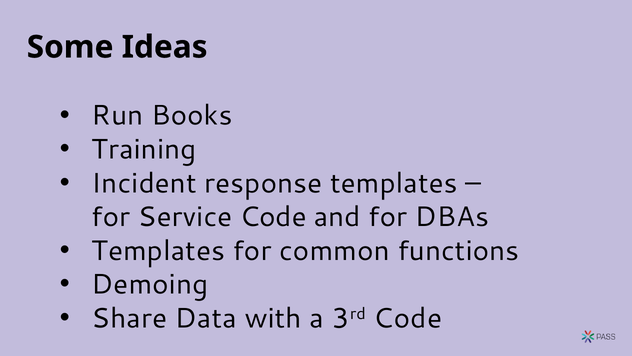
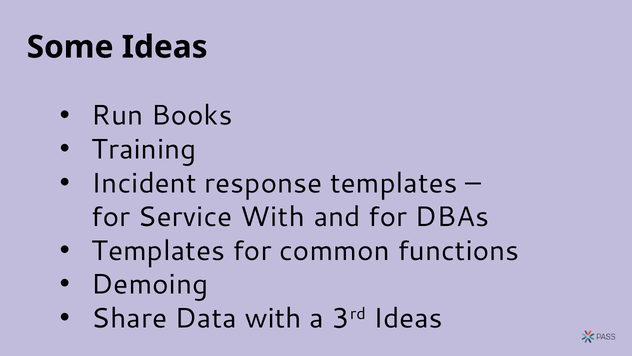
Service Code: Code -> With
3rd Code: Code -> Ideas
